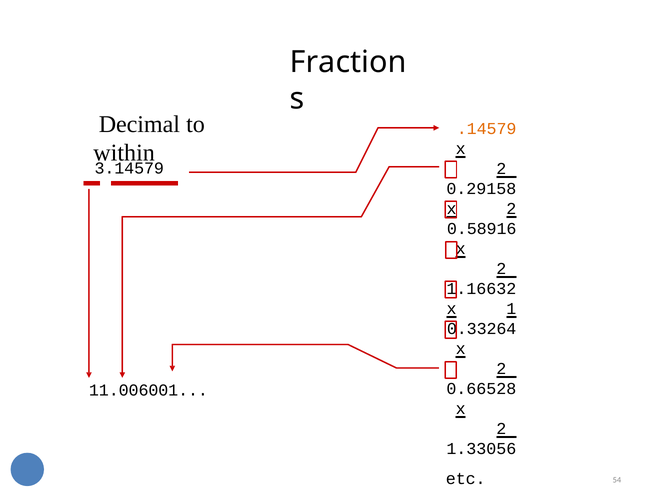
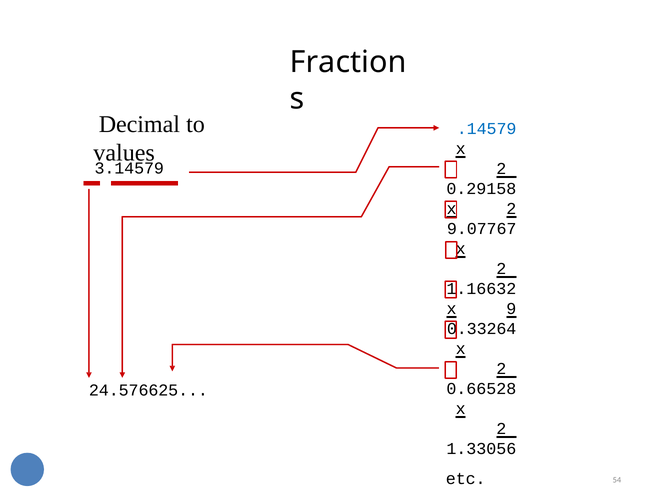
.14579 colour: orange -> blue
within: within -> values
0.58916: 0.58916 -> 9.07767
1: 1 -> 9
11.006001: 11.006001 -> 24.576625
